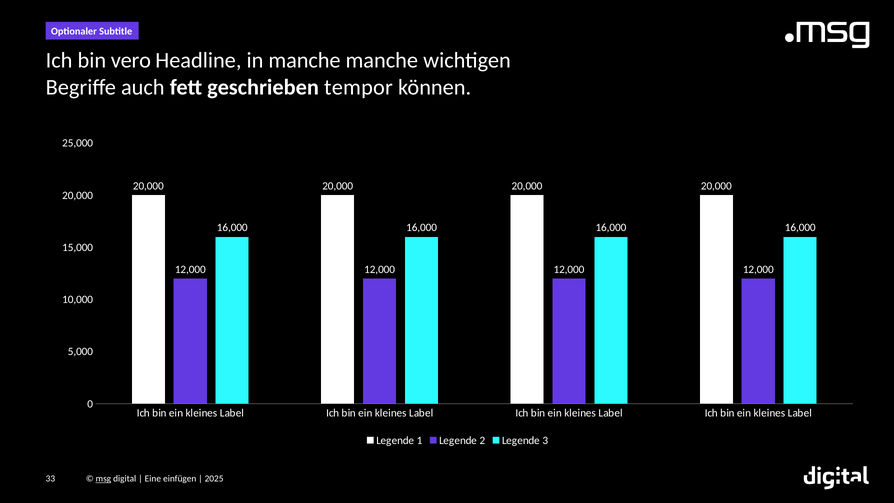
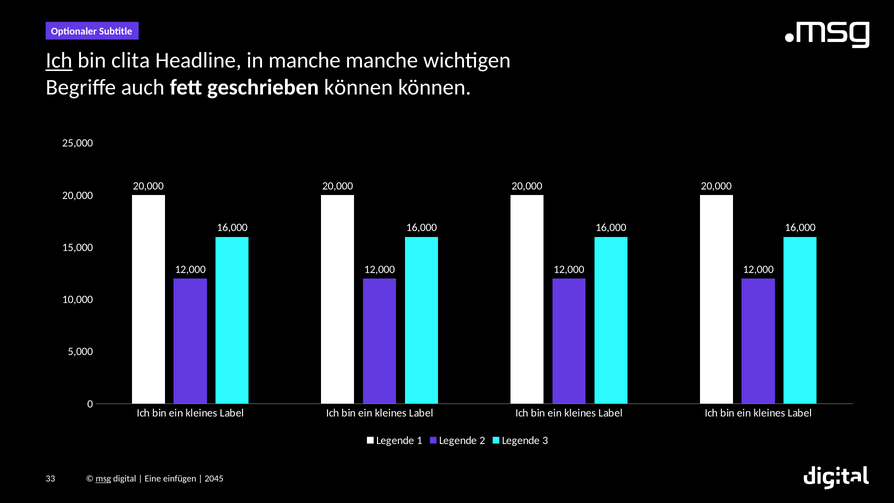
Ich at (59, 60) underline: none -> present
vero: vero -> clita
geschrieben tempor: tempor -> können
2025: 2025 -> 2045
